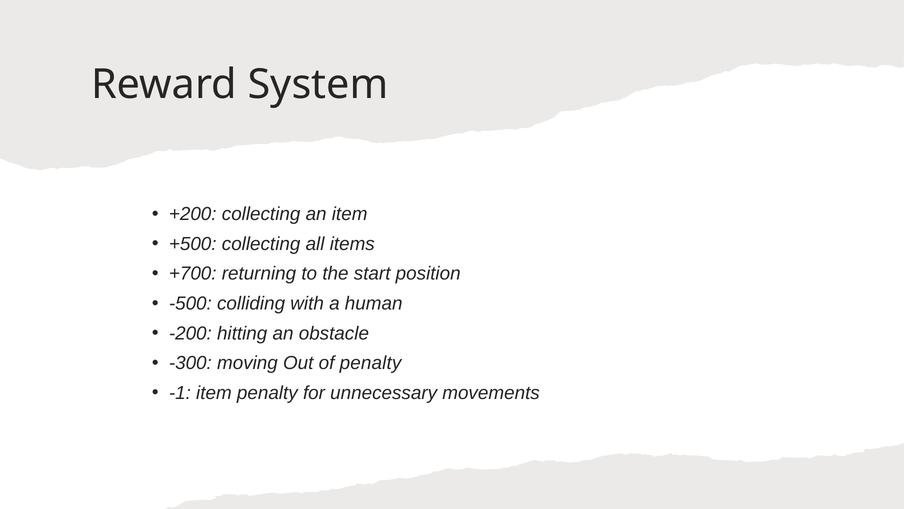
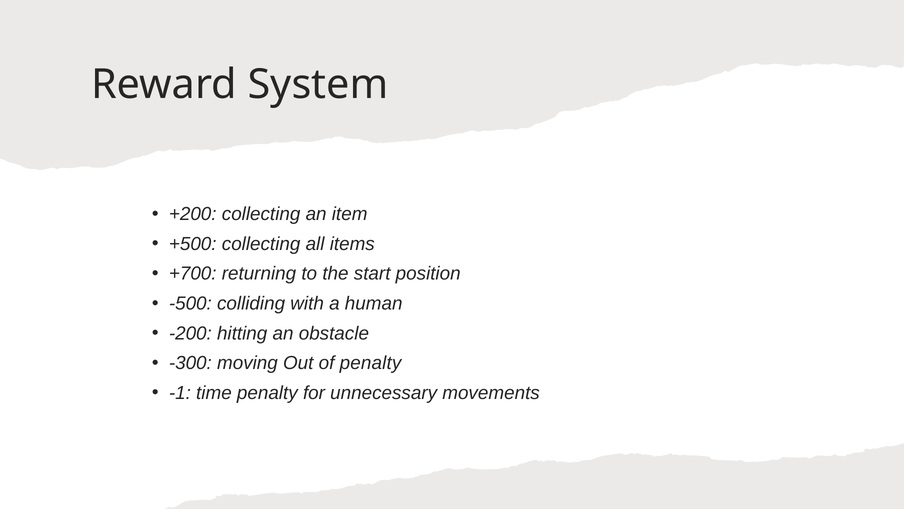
-1 item: item -> time
